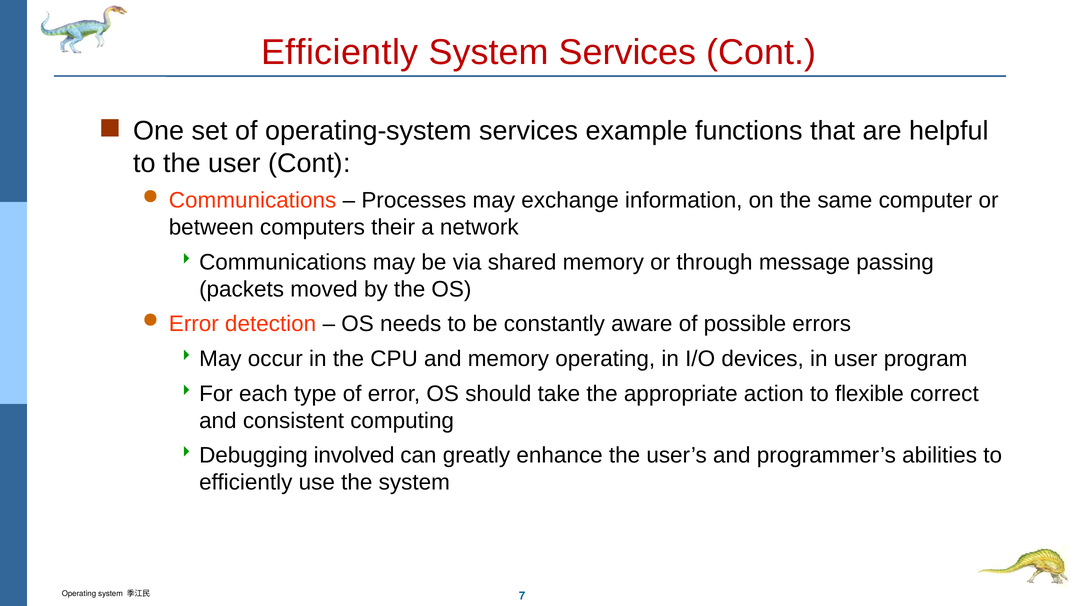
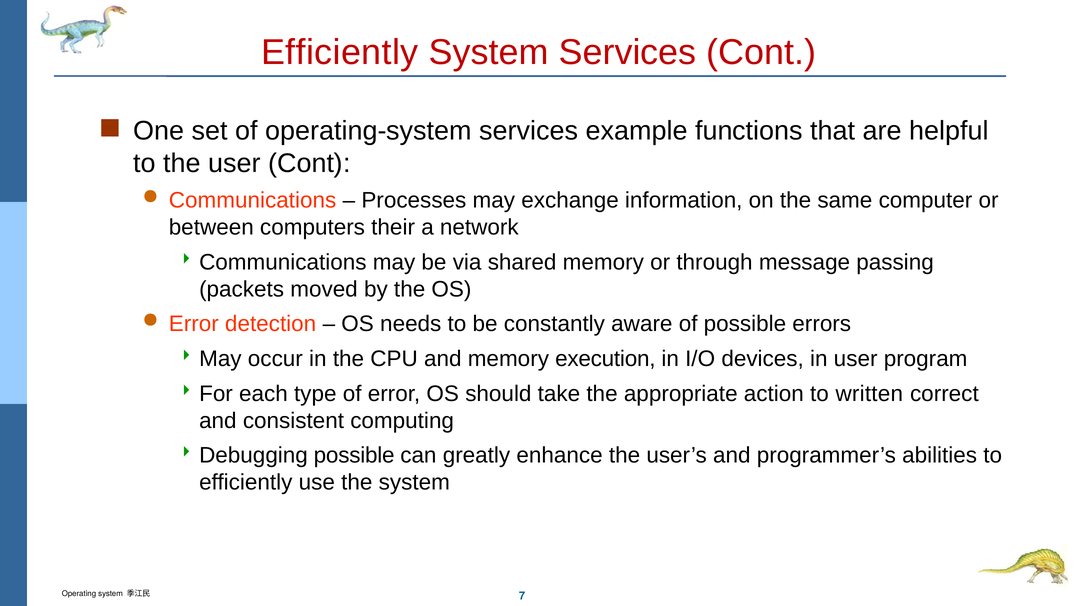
memory operating: operating -> execution
flexible: flexible -> written
Debugging involved: involved -> possible
